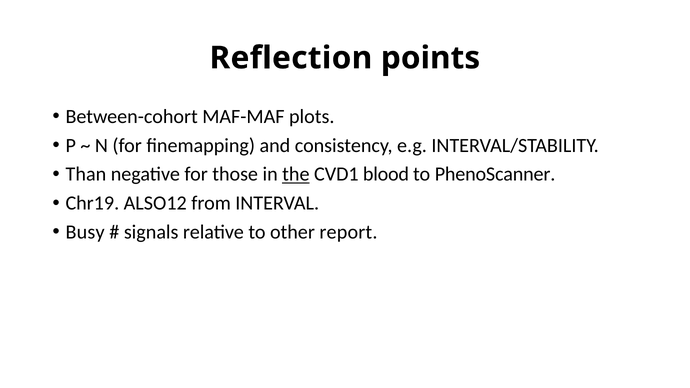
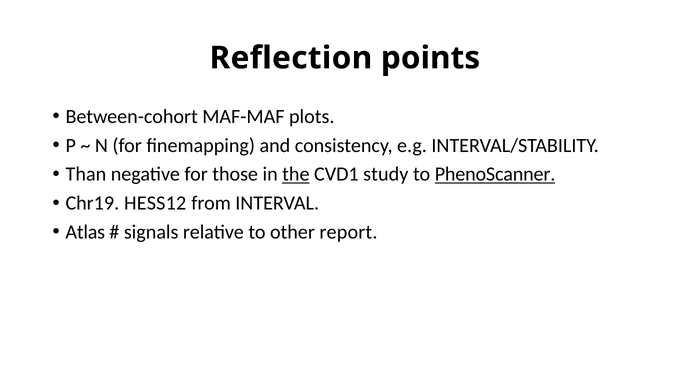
blood: blood -> study
PhenoScanner underline: none -> present
ALSO12: ALSO12 -> HESS12
Busy: Busy -> Atlas
